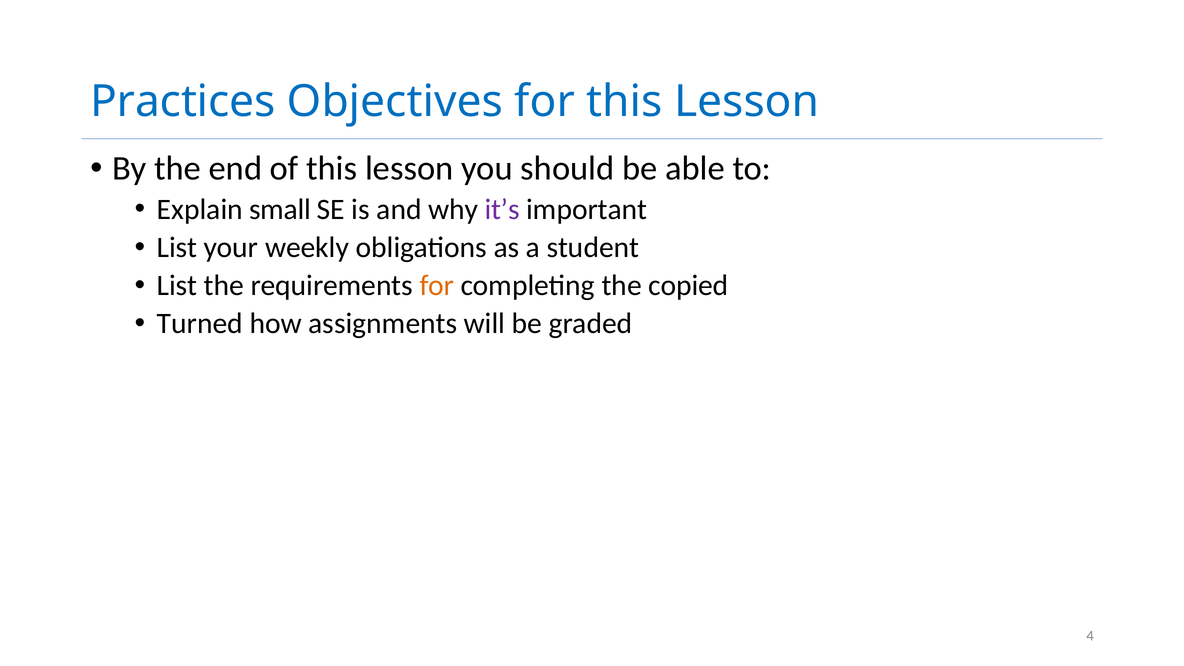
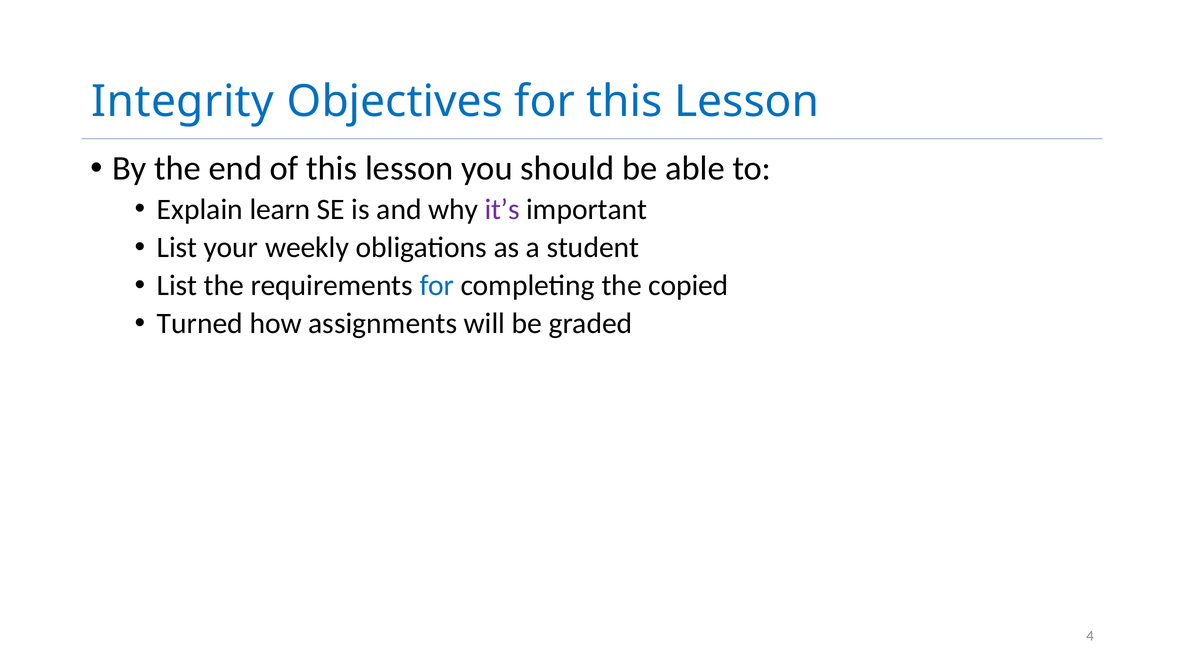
Practices: Practices -> Integrity
small: small -> learn
for at (437, 286) colour: orange -> blue
